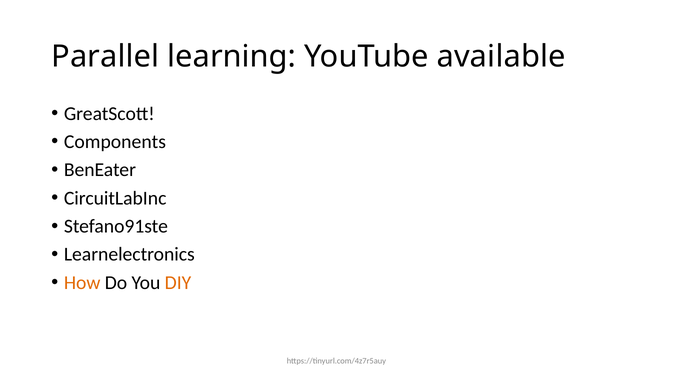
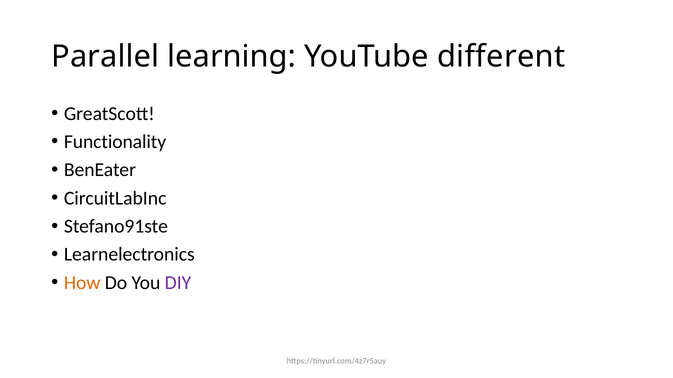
available: available -> different
Components: Components -> Functionality
DIY colour: orange -> purple
